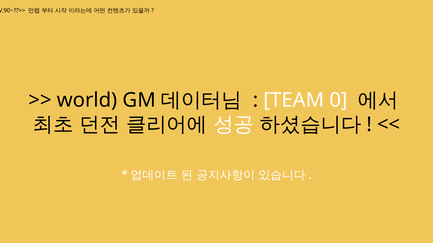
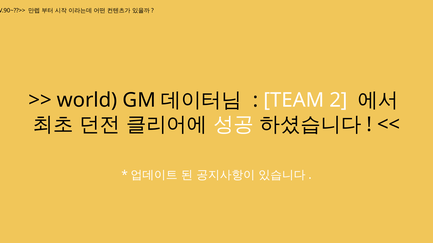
0: 0 -> 2
